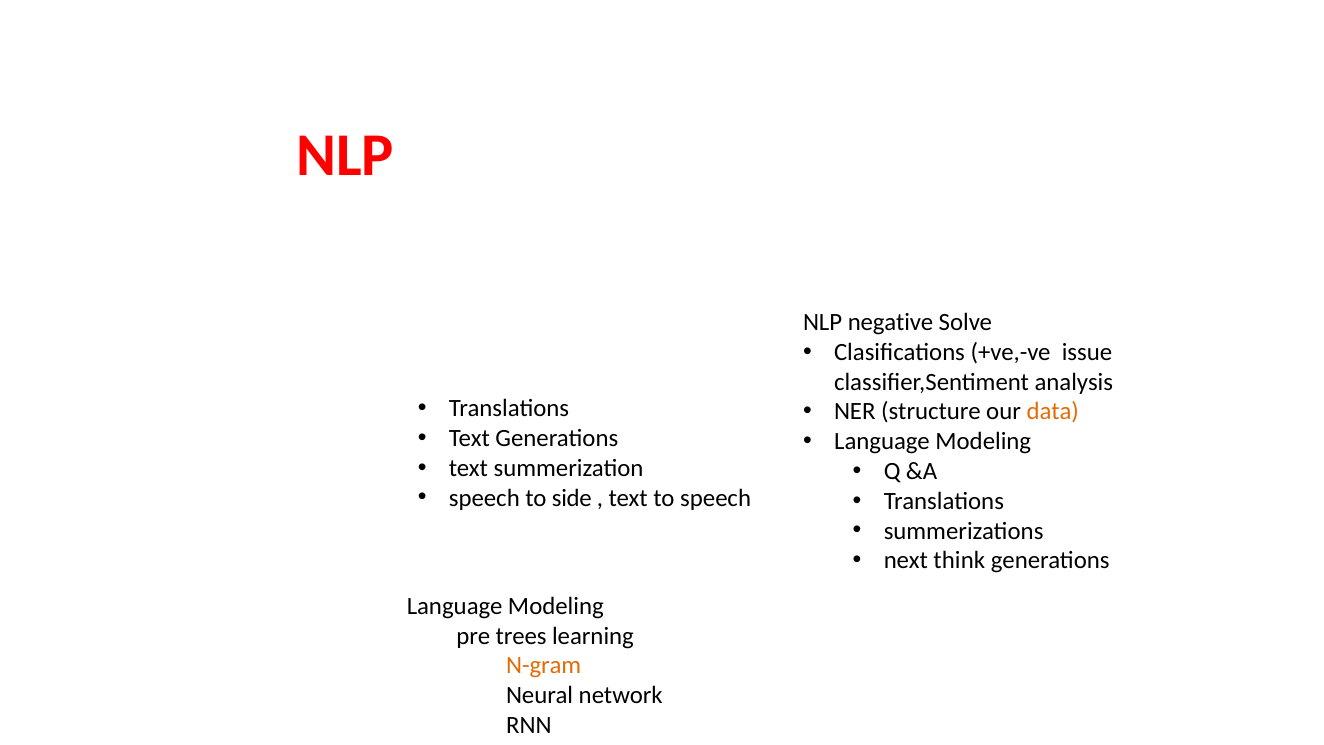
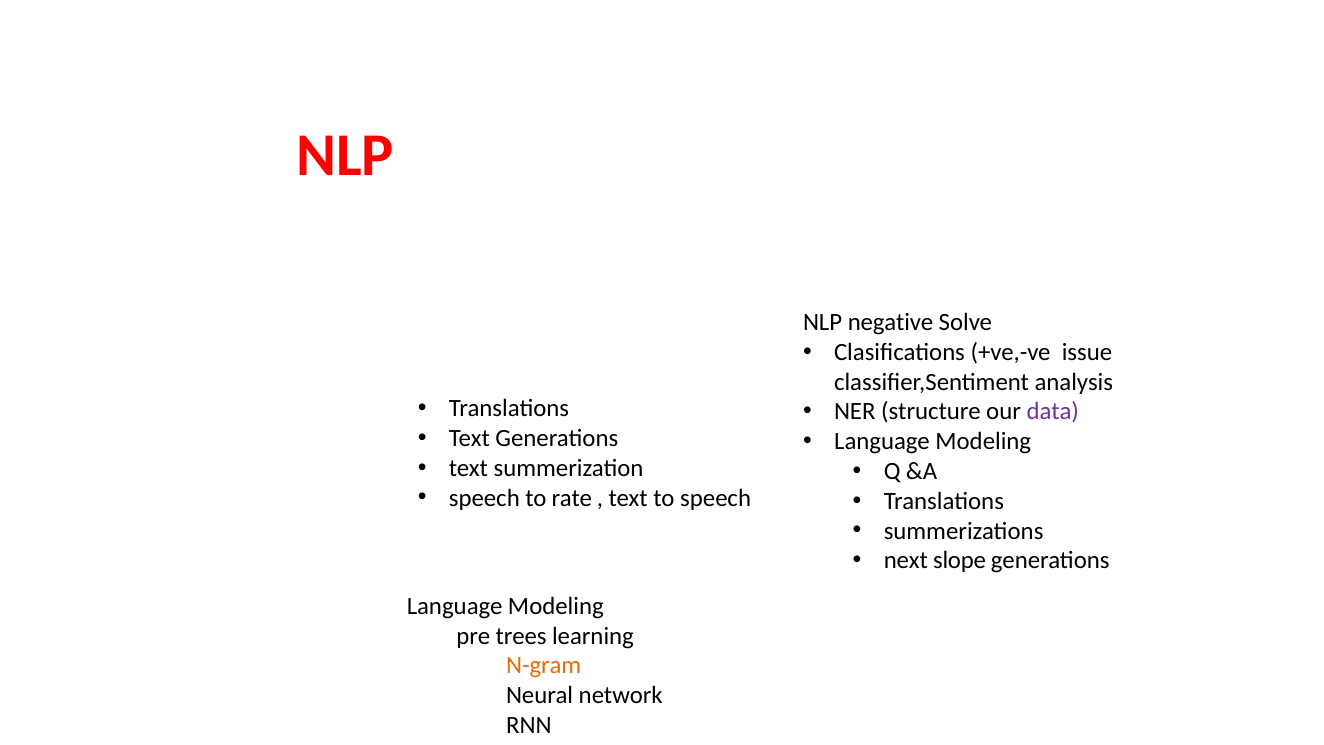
data colour: orange -> purple
side: side -> rate
think: think -> slope
